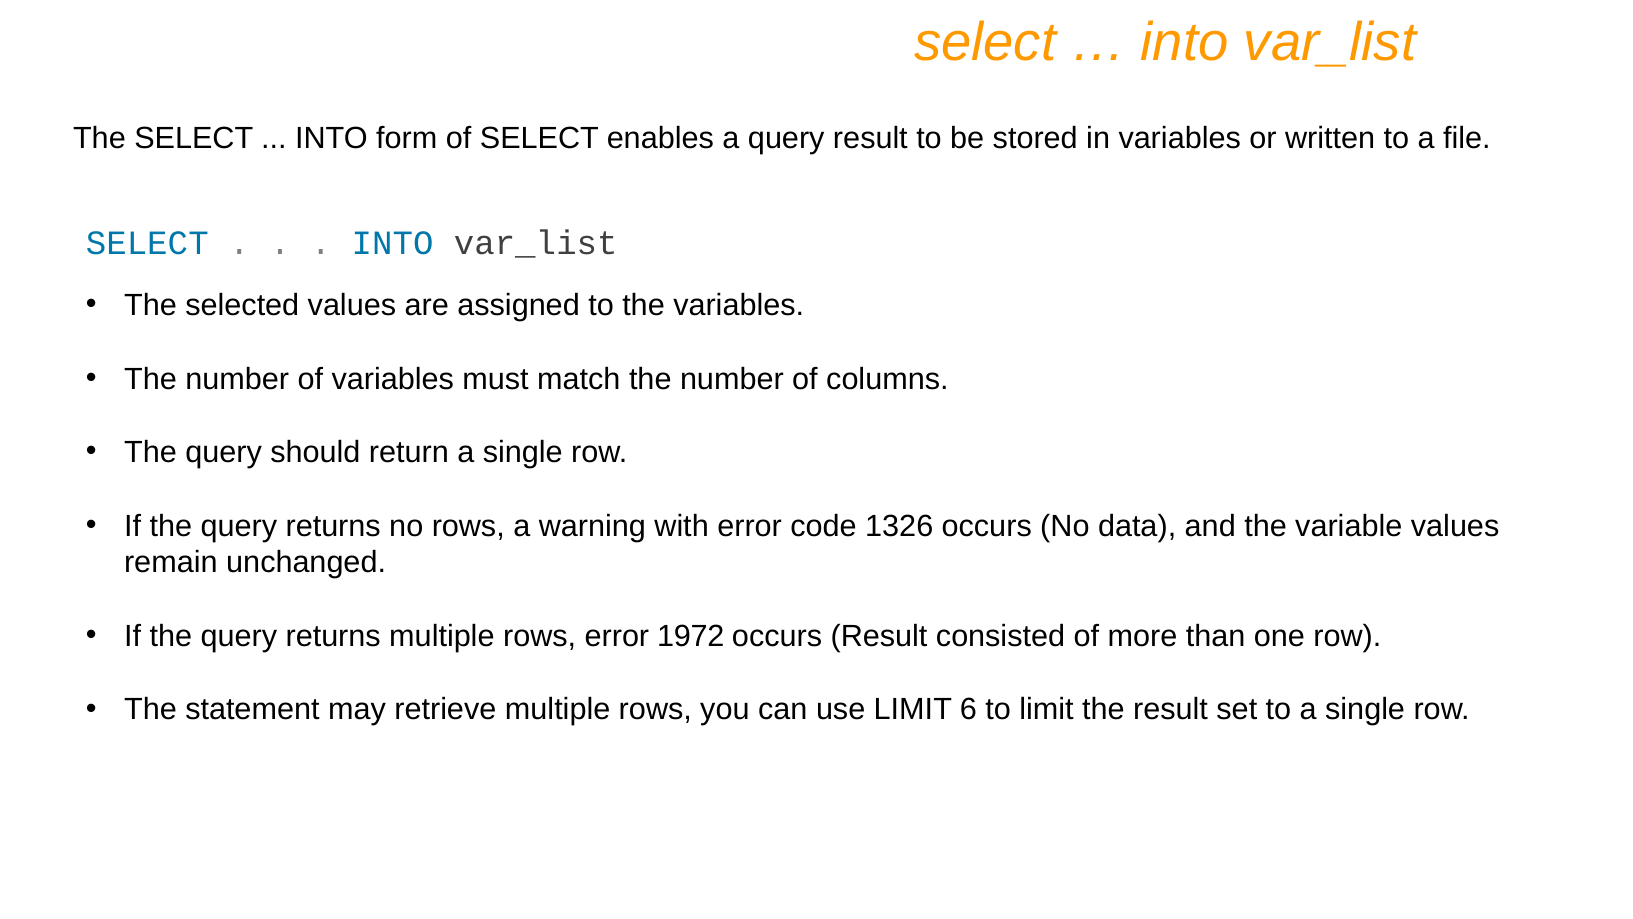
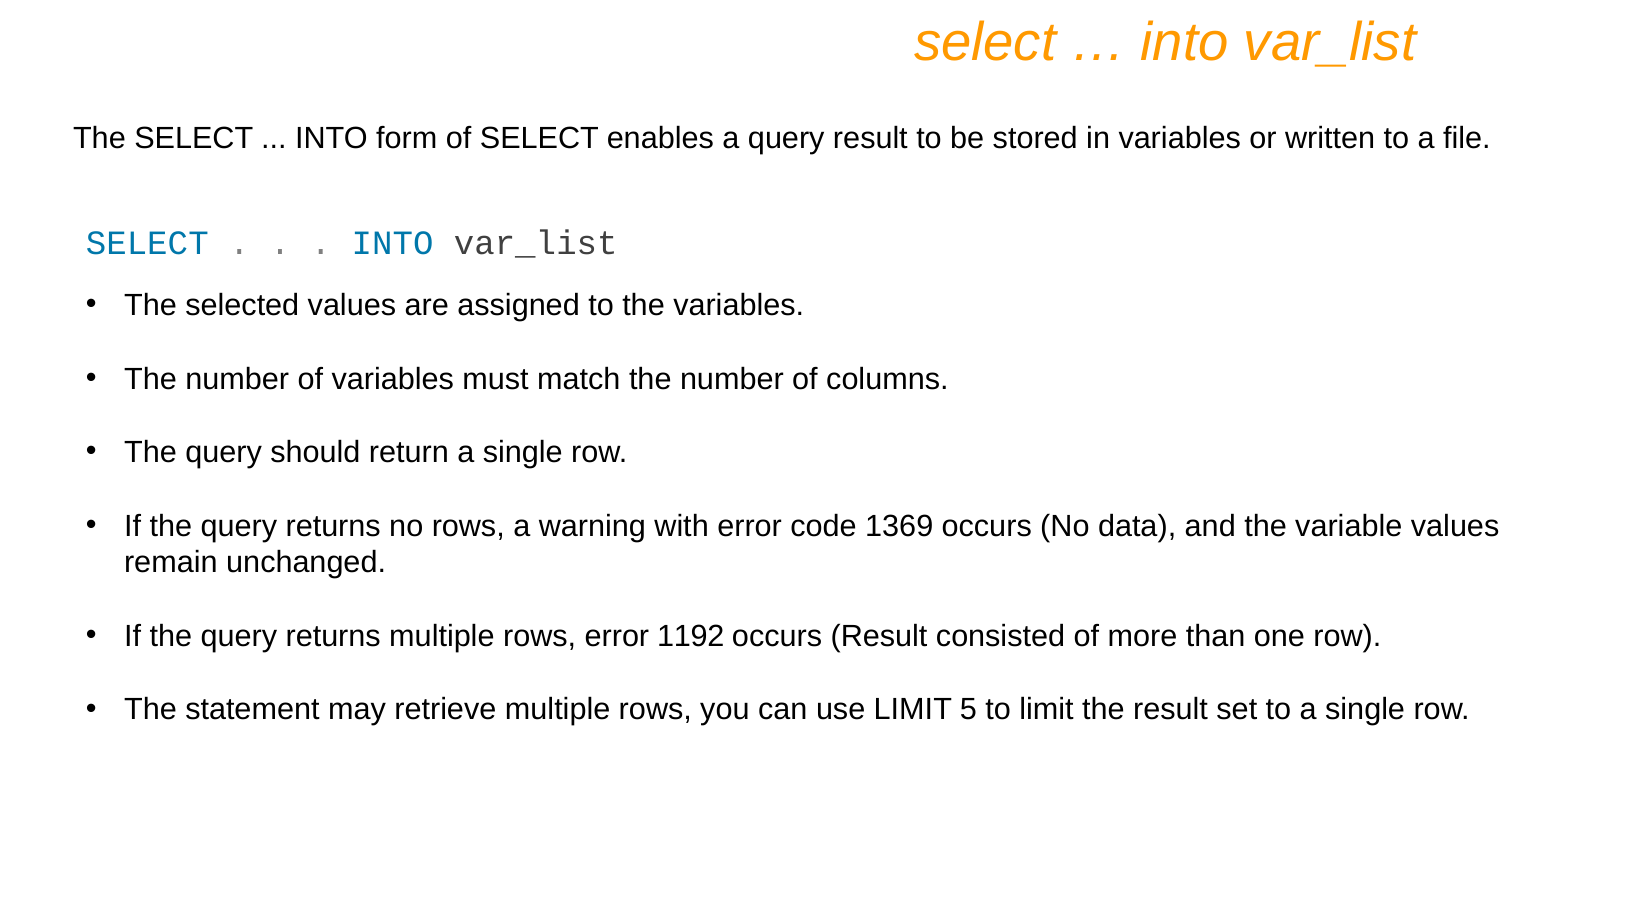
1326: 1326 -> 1369
1972: 1972 -> 1192
6: 6 -> 5
